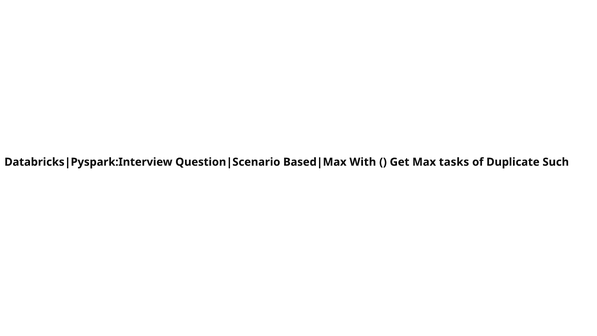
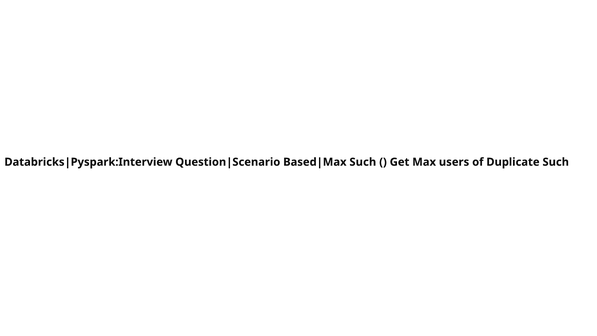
With at (363, 162): With -> Such
tasks: tasks -> users
